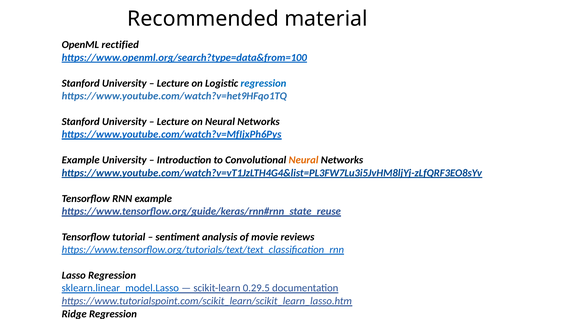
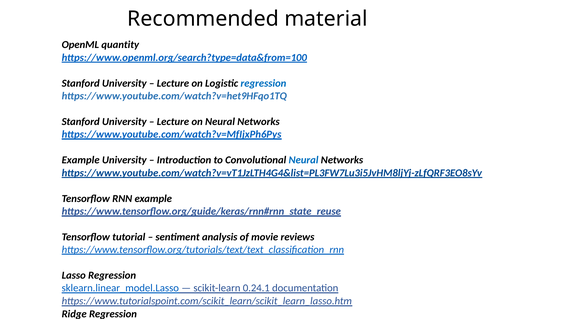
rectified: rectified -> quantity
Neural at (304, 160) colour: orange -> blue
0.29.5: 0.29.5 -> 0.24.1
